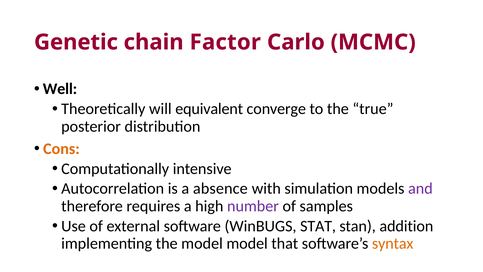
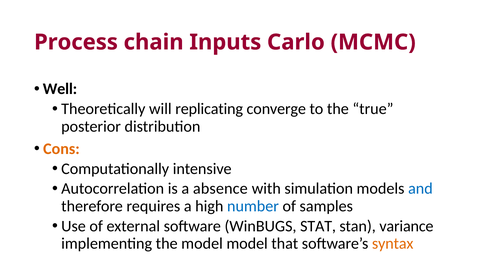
Genetic: Genetic -> Process
Factor: Factor -> Inputs
equivalent: equivalent -> replicating
and colour: purple -> blue
number colour: purple -> blue
addition: addition -> variance
